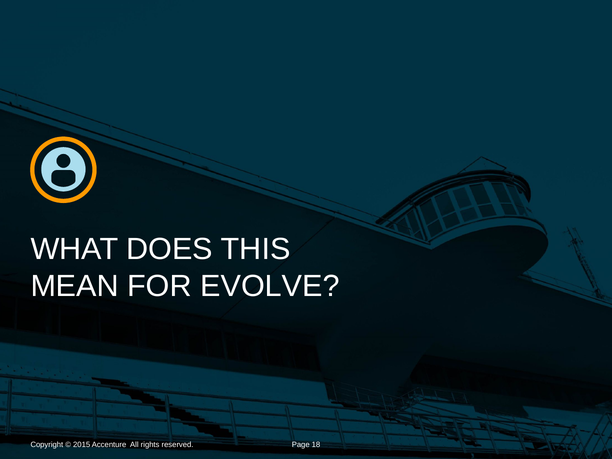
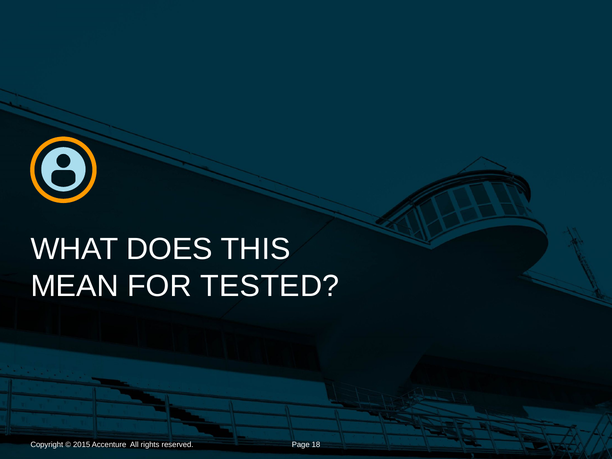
EVOLVE: EVOLVE -> TESTED
